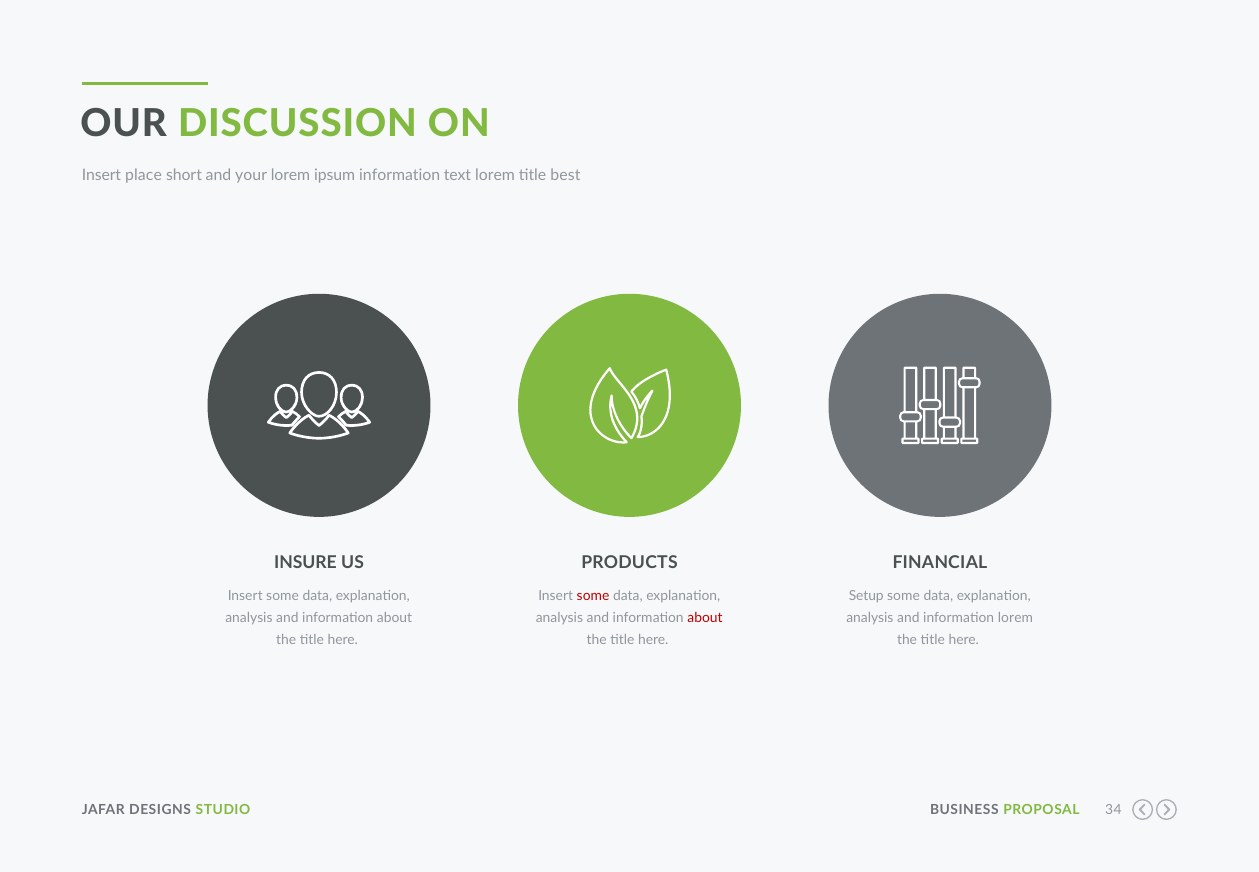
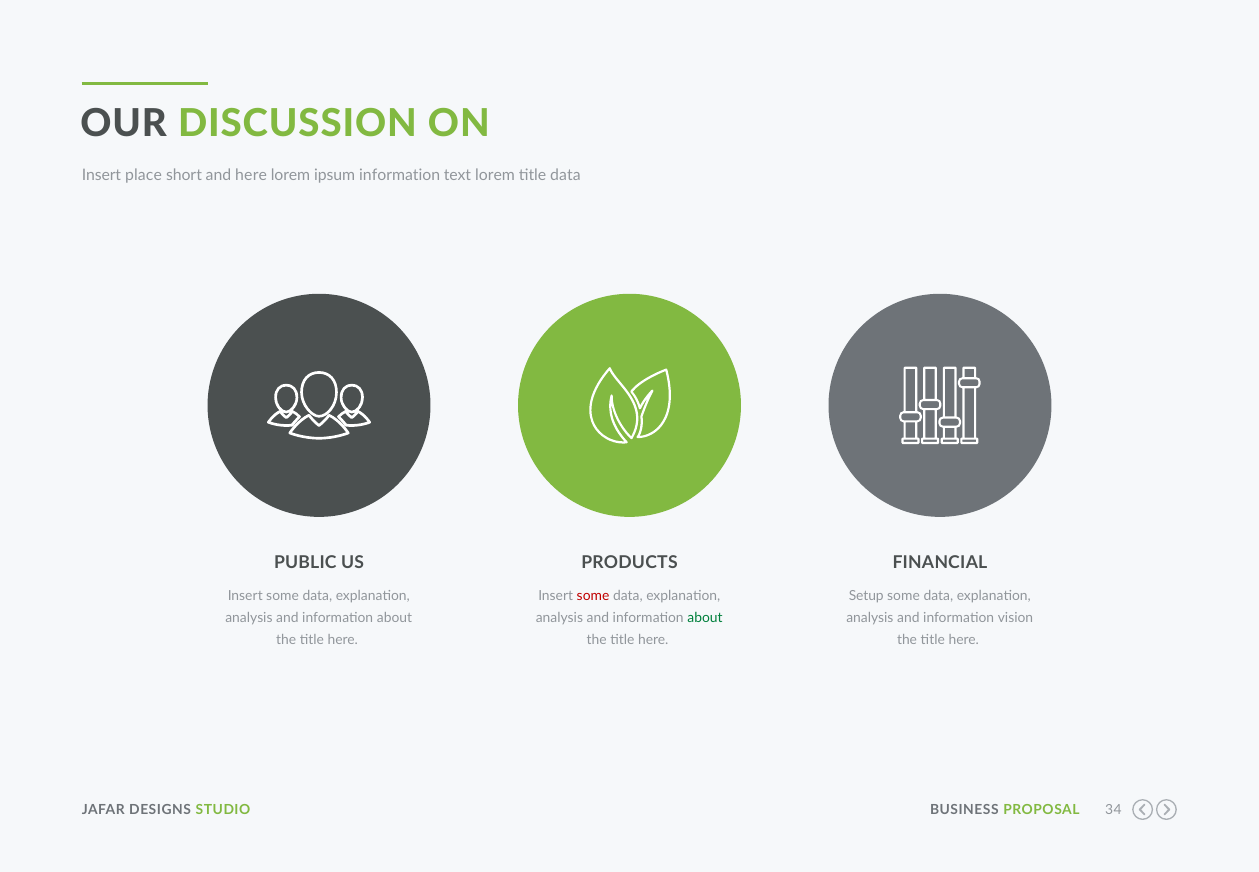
and your: your -> here
title best: best -> data
INSURE: INSURE -> PUBLIC
about at (705, 617) colour: red -> green
information lorem: lorem -> vision
